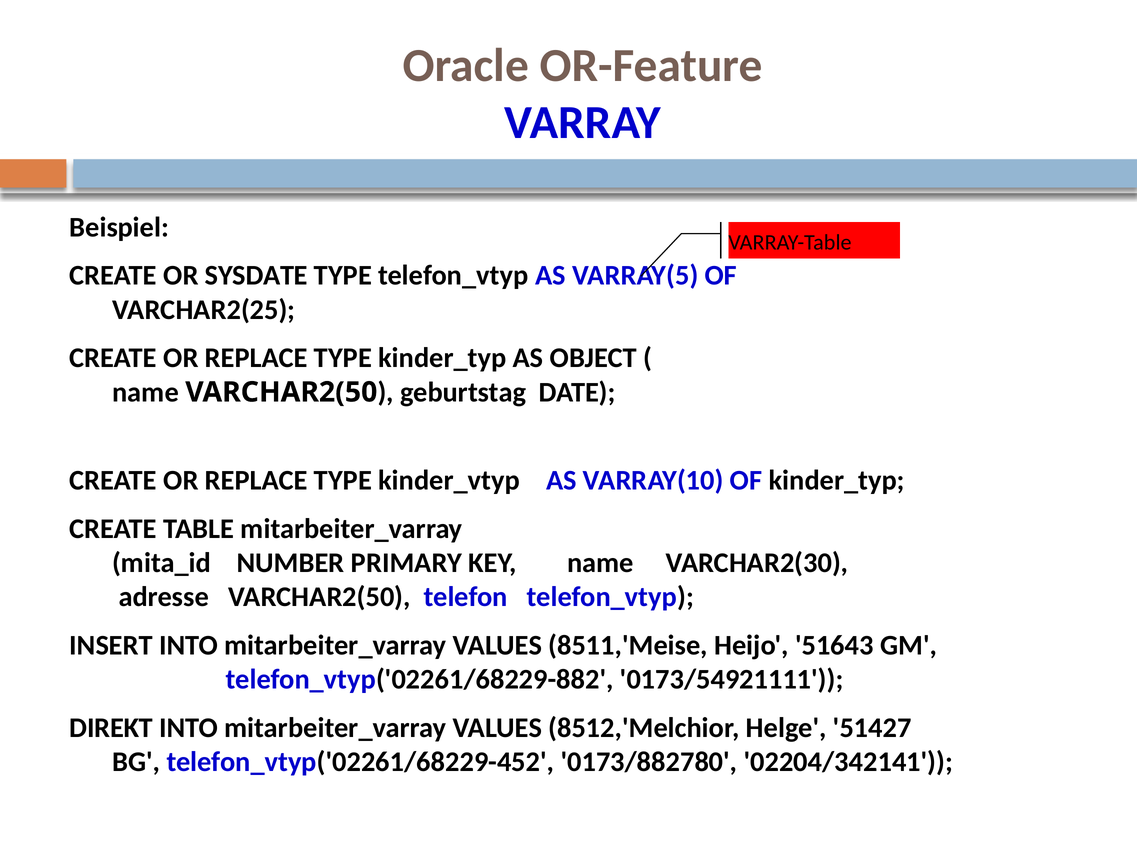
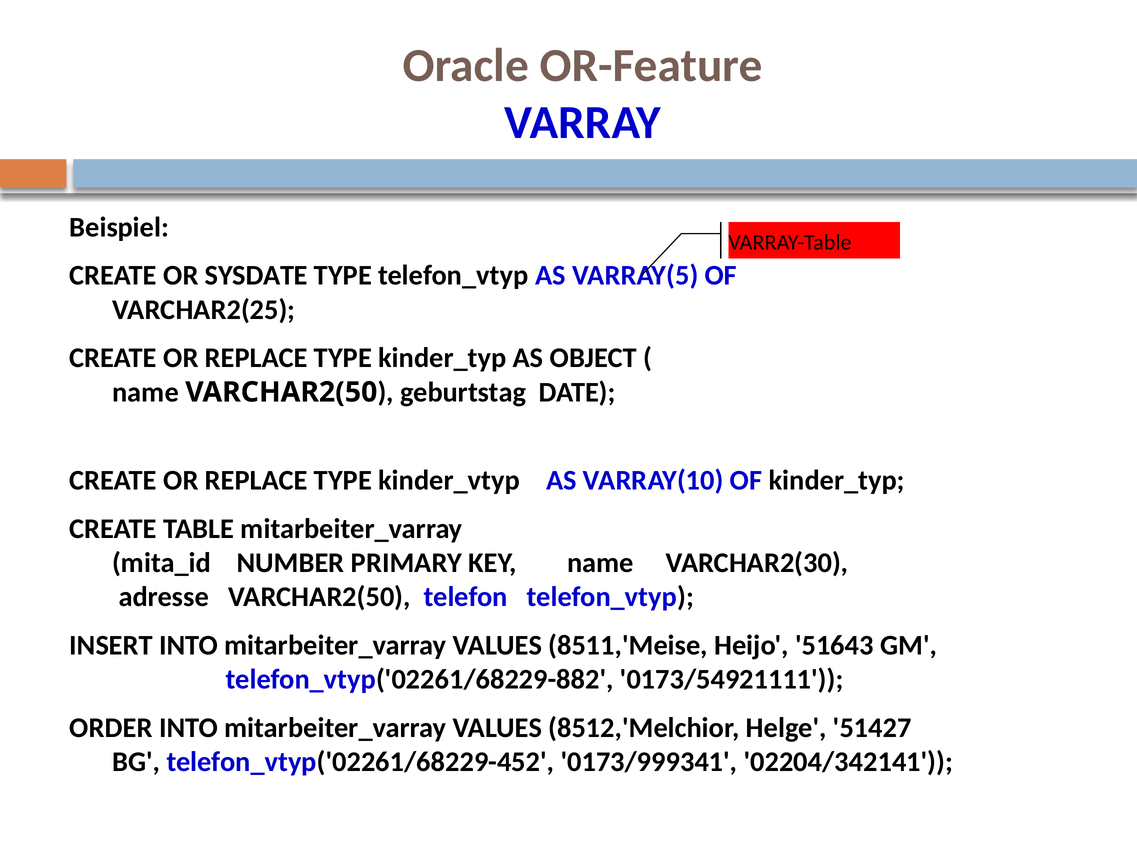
DIREKT: DIREKT -> ORDER
0173/882780: 0173/882780 -> 0173/999341
